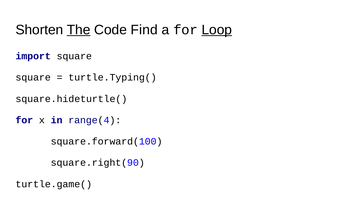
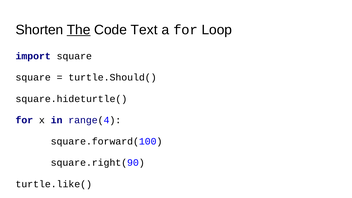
Find: Find -> Text
Loop underline: present -> none
turtle.Typing(: turtle.Typing( -> turtle.Should(
turtle.game(: turtle.game( -> turtle.like(
